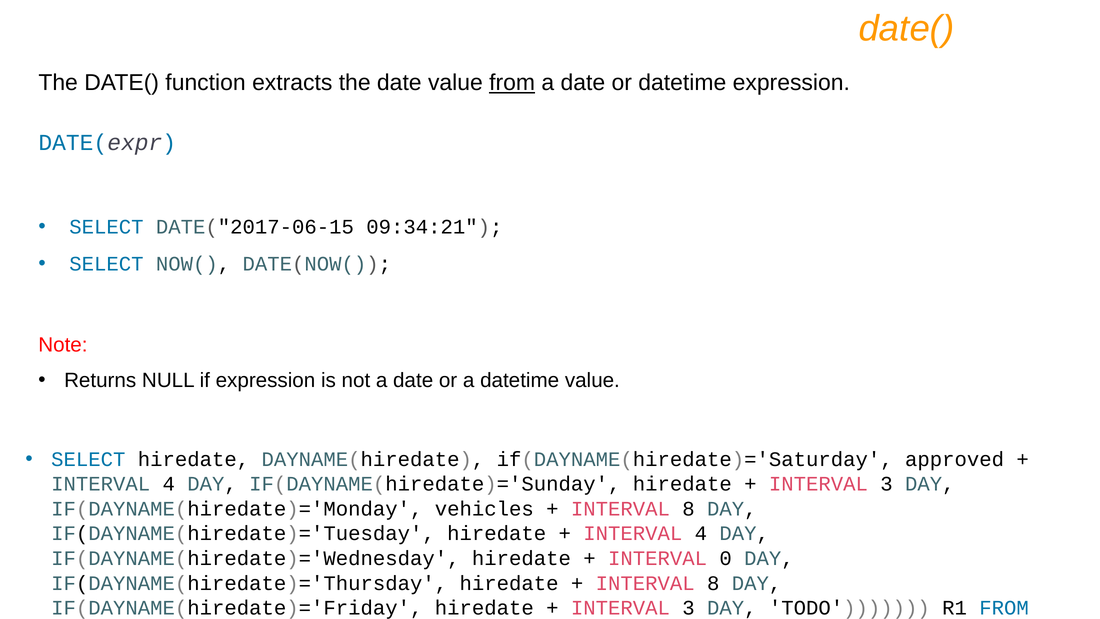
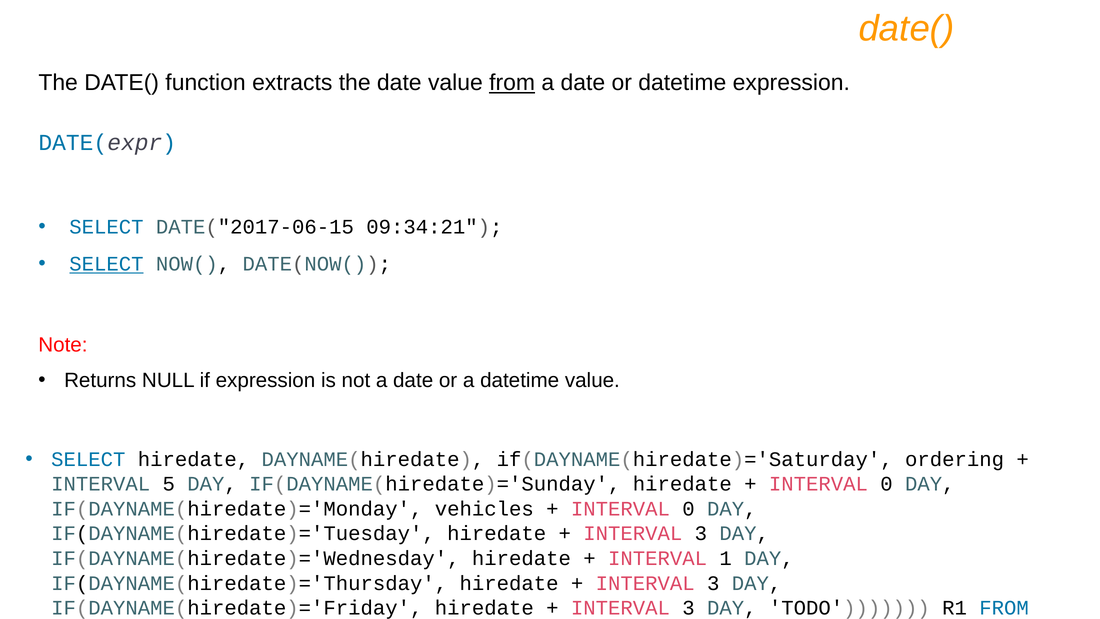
SELECT at (106, 264) underline: none -> present
approved: approved -> ordering
4 at (169, 484): 4 -> 5
3 at (886, 484): 3 -> 0
8 at (688, 509): 8 -> 0
4 at (701, 533): 4 -> 3
0: 0 -> 1
8 at (713, 583): 8 -> 3
